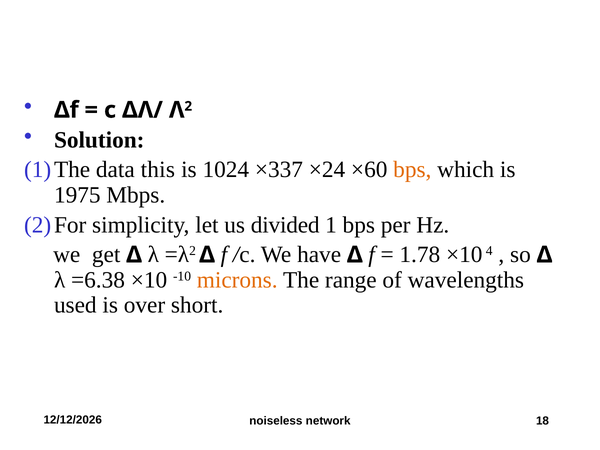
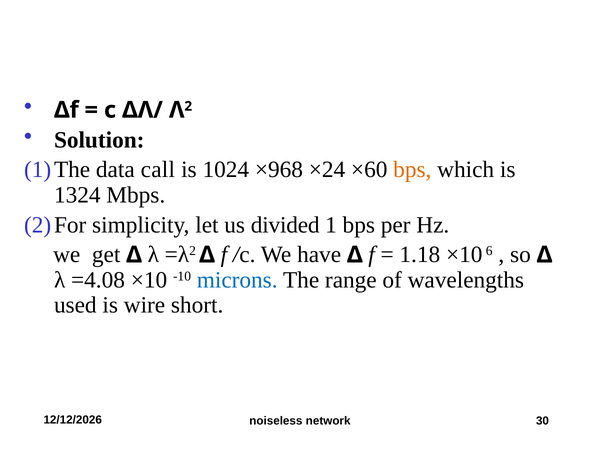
this: this -> call
×337: ×337 -> ×968
1975: 1975 -> 1324
1.78: 1.78 -> 1.18
4: 4 -> 6
=6.38: =6.38 -> =4.08
microns colour: orange -> blue
over: over -> wire
18: 18 -> 30
